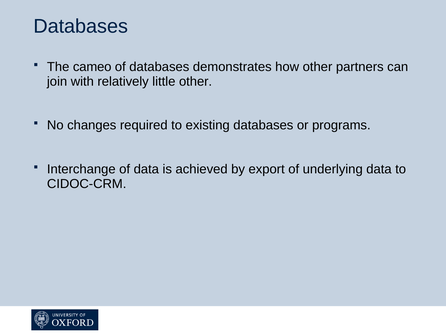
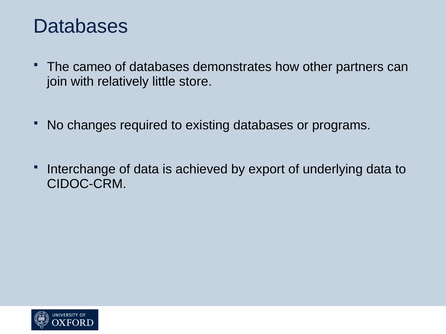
little other: other -> store
